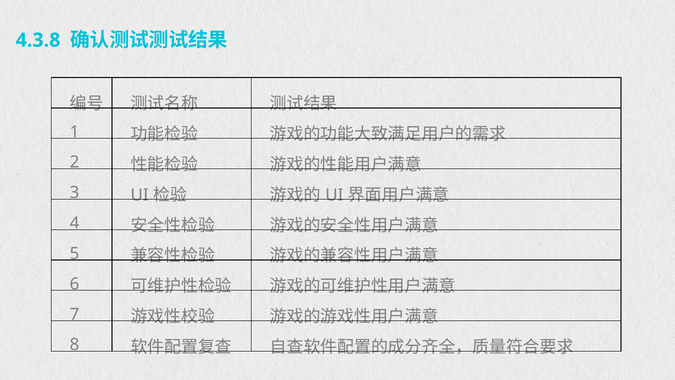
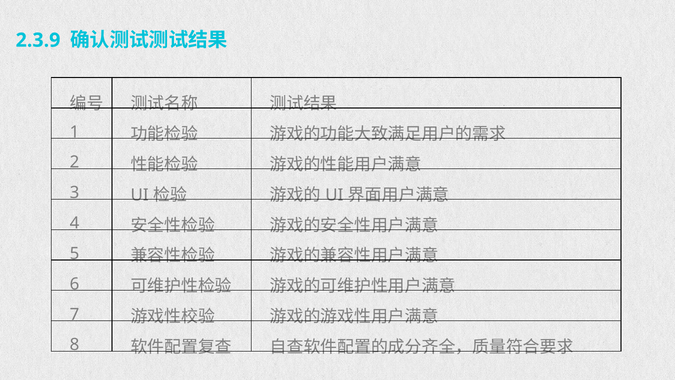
4.3.8: 4.3.8 -> 2.3.9
